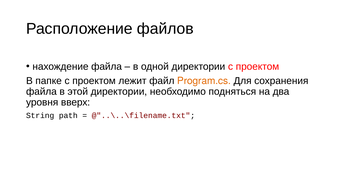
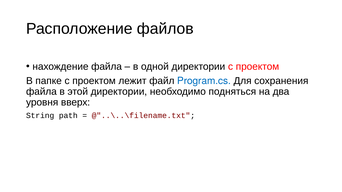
Program.cs colour: orange -> blue
